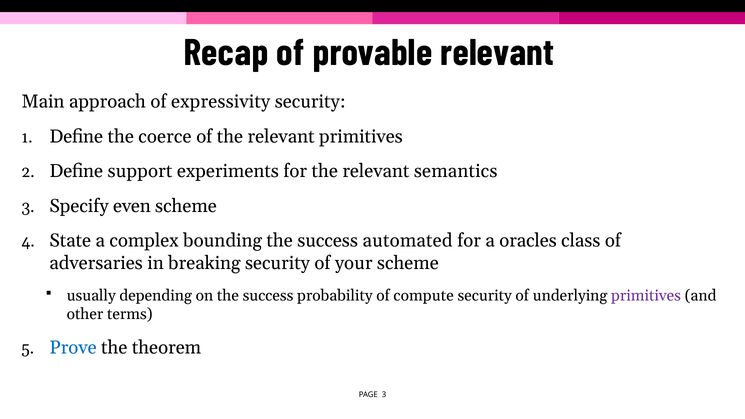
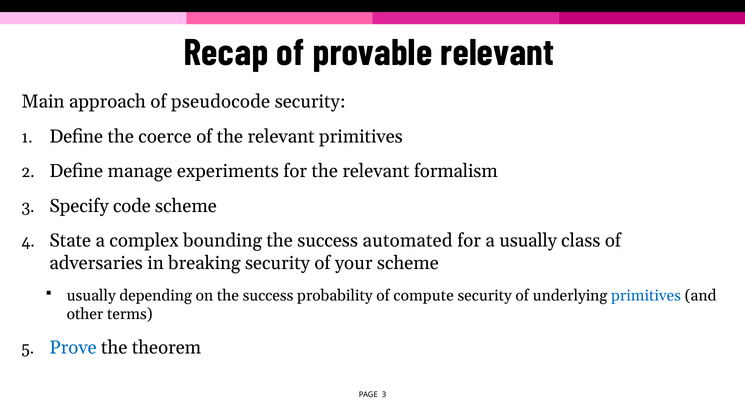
expressivity: expressivity -> pseudocode
support: support -> manage
semantics: semantics -> formalism
even: even -> code
a oracles: oracles -> usually
primitives at (646, 296) colour: purple -> blue
